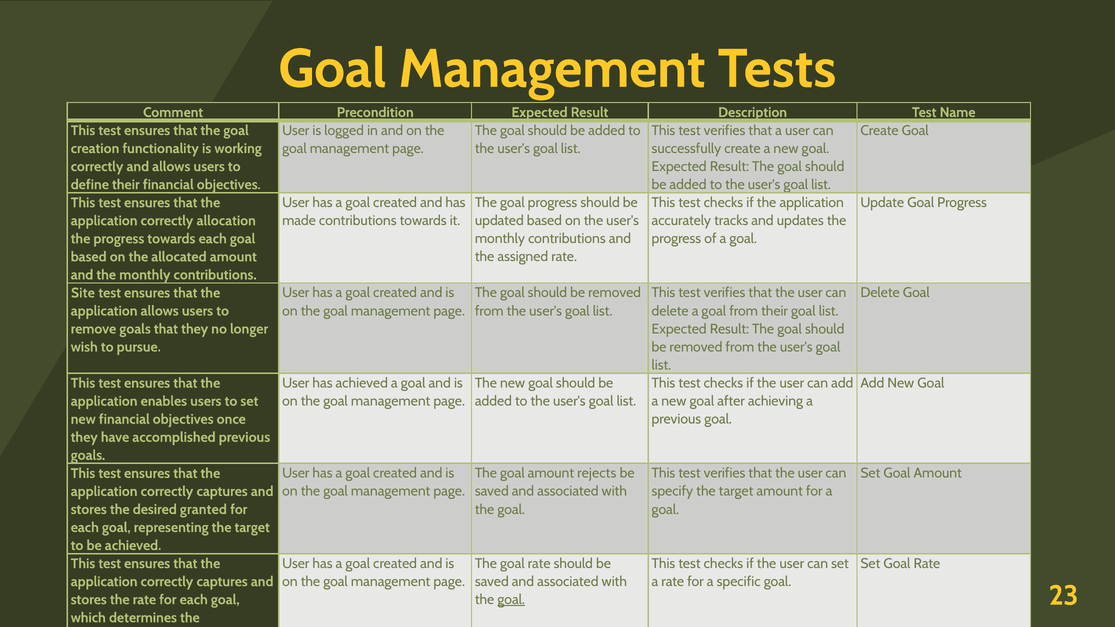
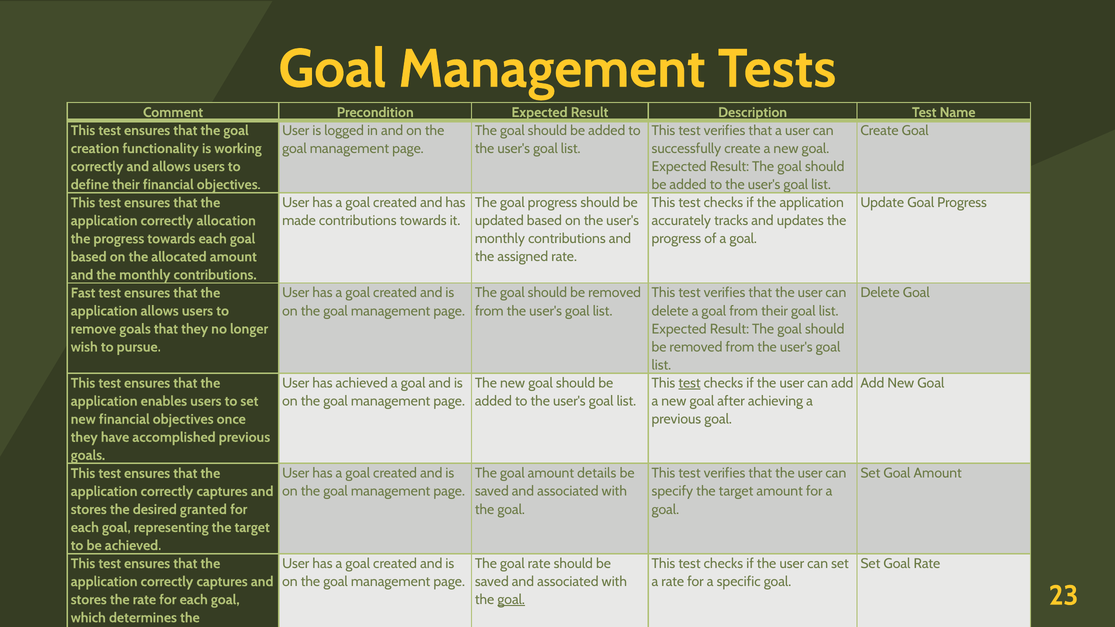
Site: Site -> Fast
test at (690, 383) underline: none -> present
rejects: rejects -> details
